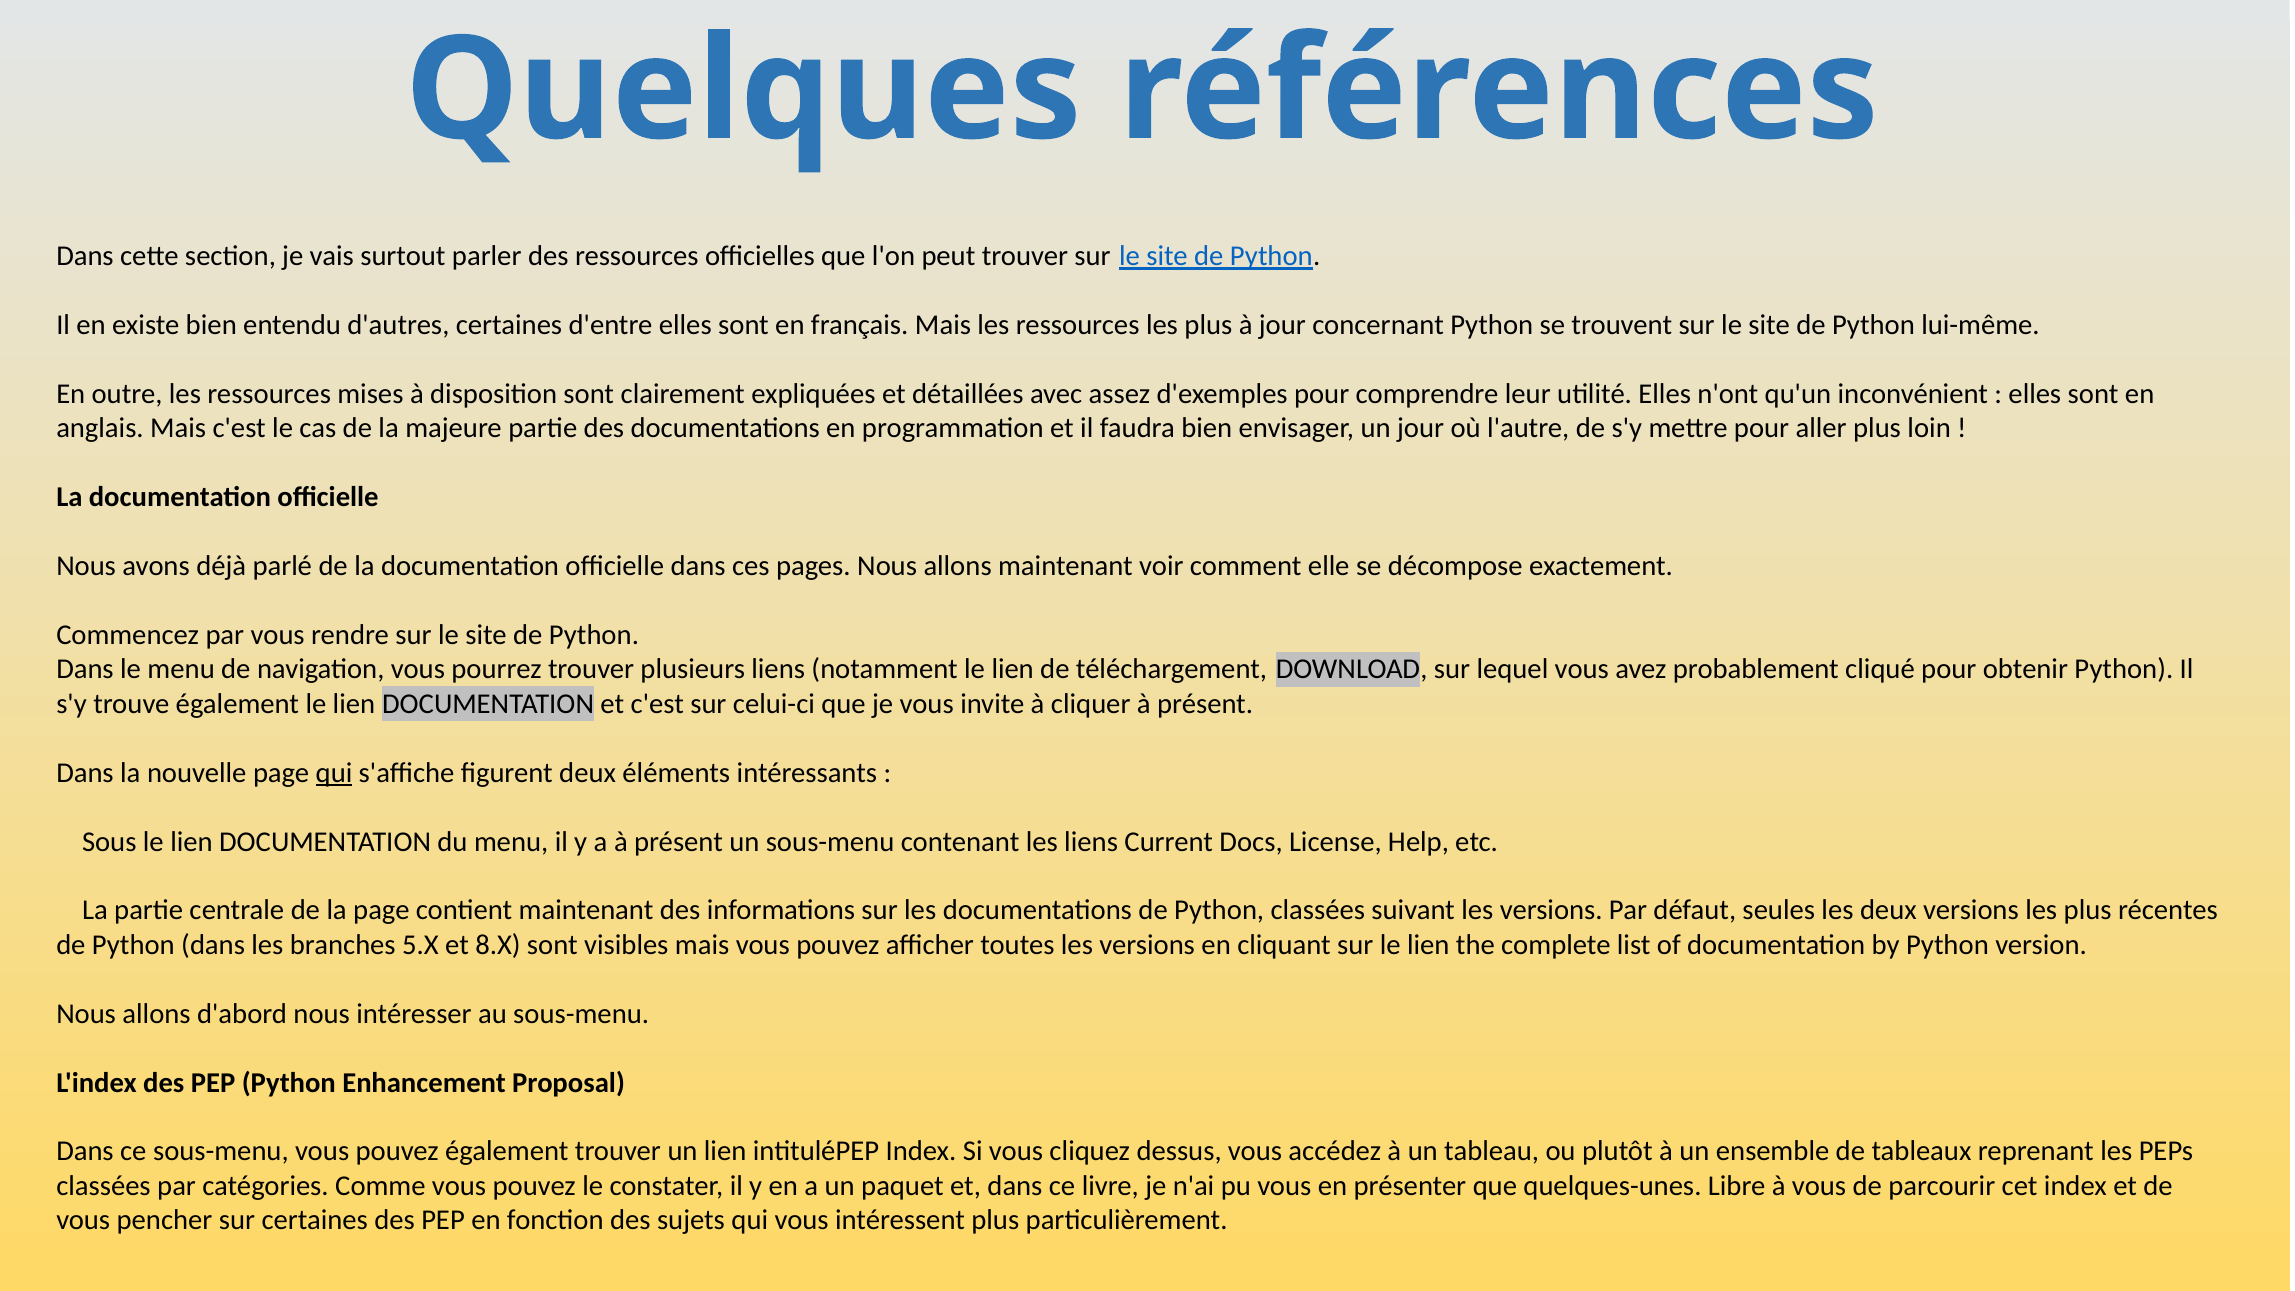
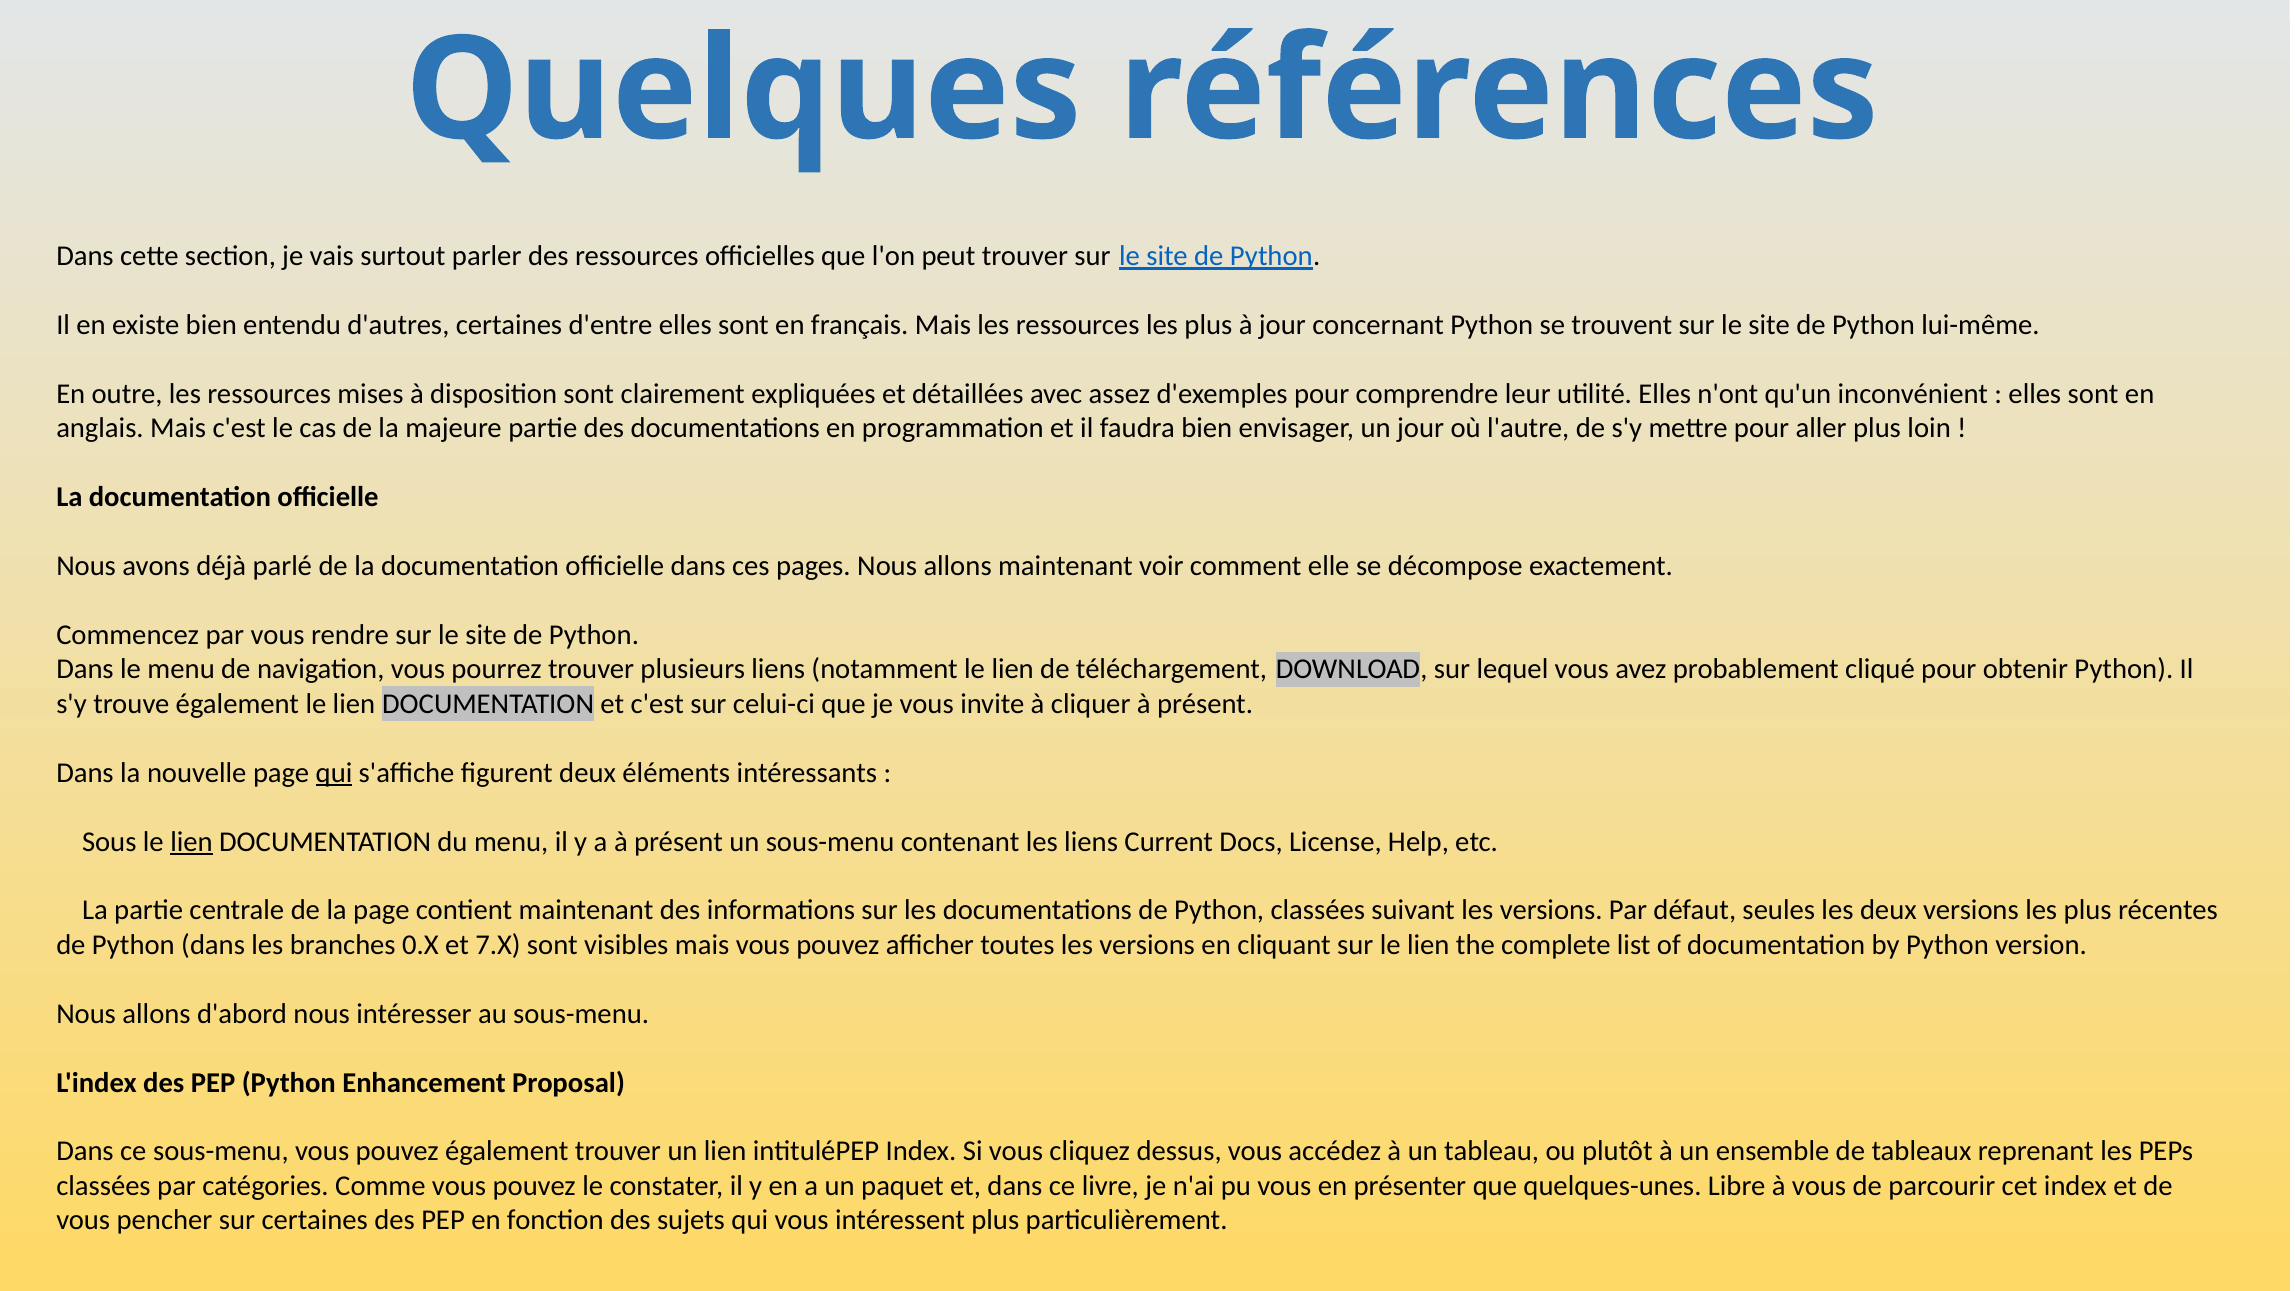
lien at (191, 842) underline: none -> present
5.X: 5.X -> 0.X
8.X: 8.X -> 7.X
